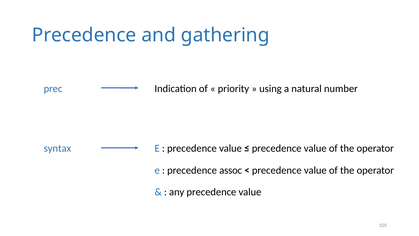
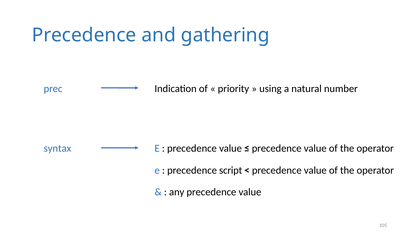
assoc: assoc -> script
